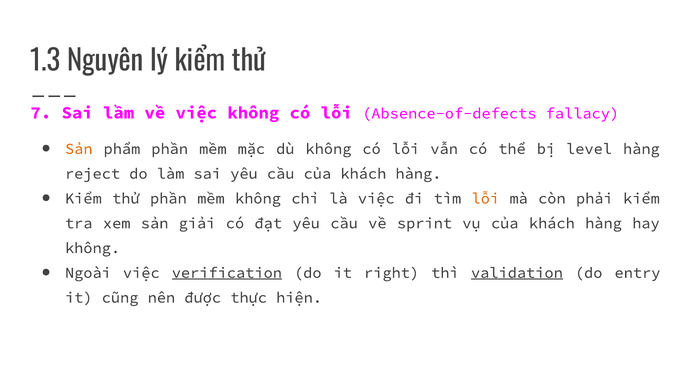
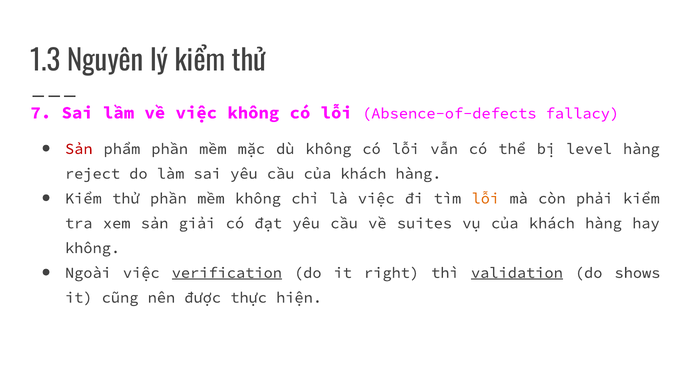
Sản at (79, 149) colour: orange -> red
sprint: sprint -> suites
entry: entry -> shows
